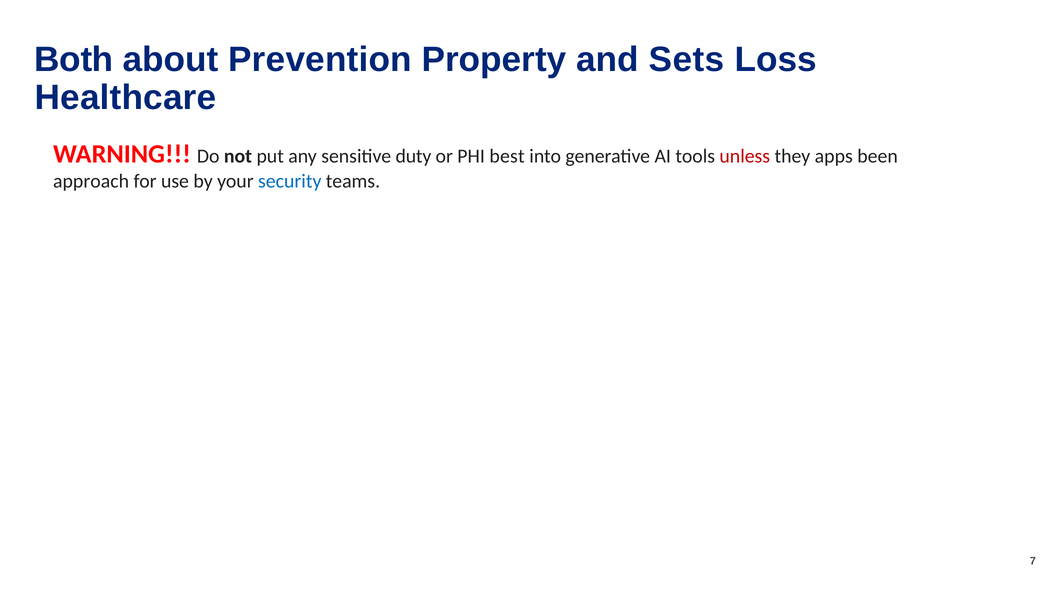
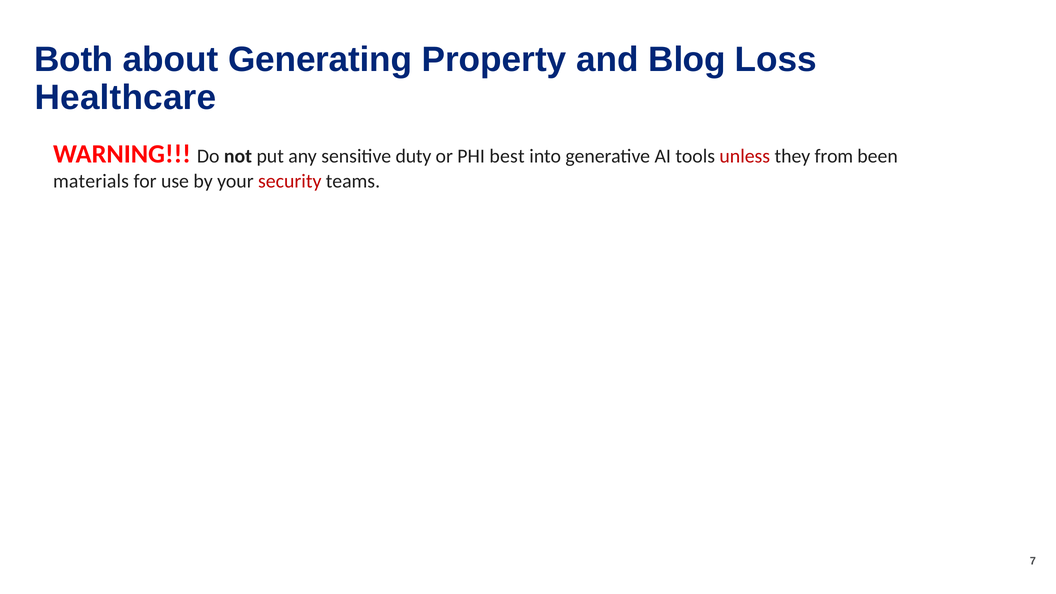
Prevention: Prevention -> Generating
Sets: Sets -> Blog
apps: apps -> from
approach: approach -> materials
security colour: blue -> red
